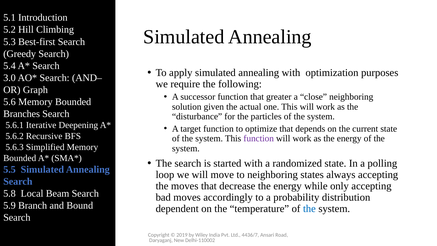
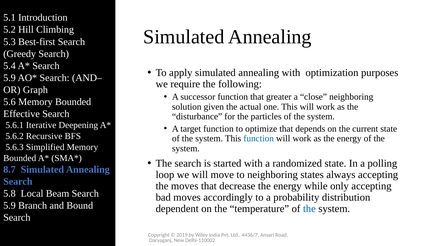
3.0 at (10, 78): 3.0 -> 5.9
Branches: Branches -> Effective
function at (259, 138) colour: purple -> blue
5.5: 5.5 -> 8.7
